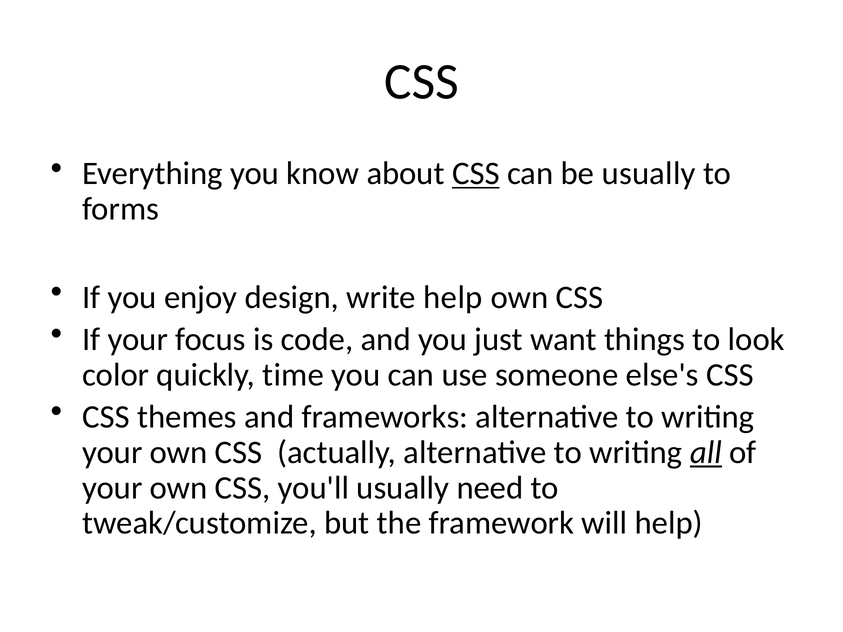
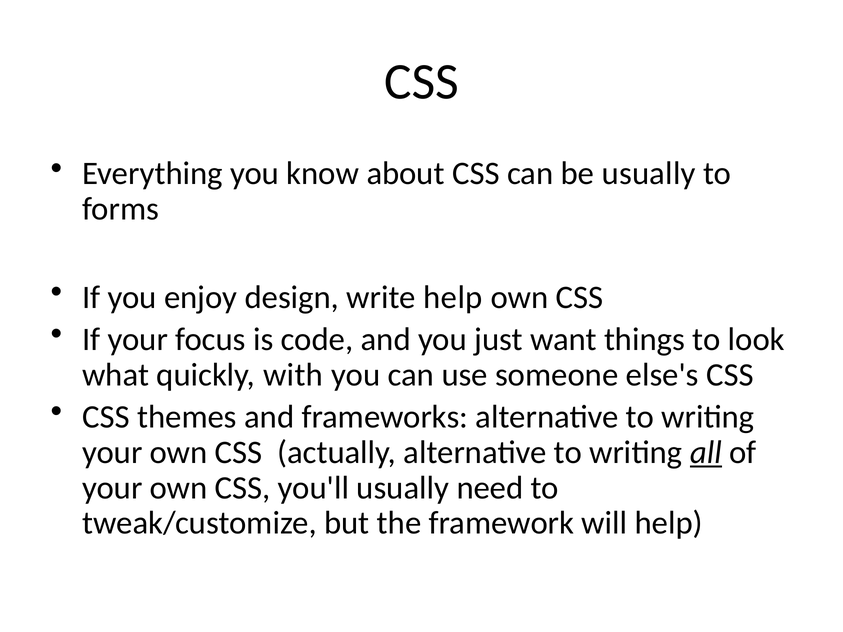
CSS at (476, 174) underline: present -> none
color: color -> what
time: time -> with
